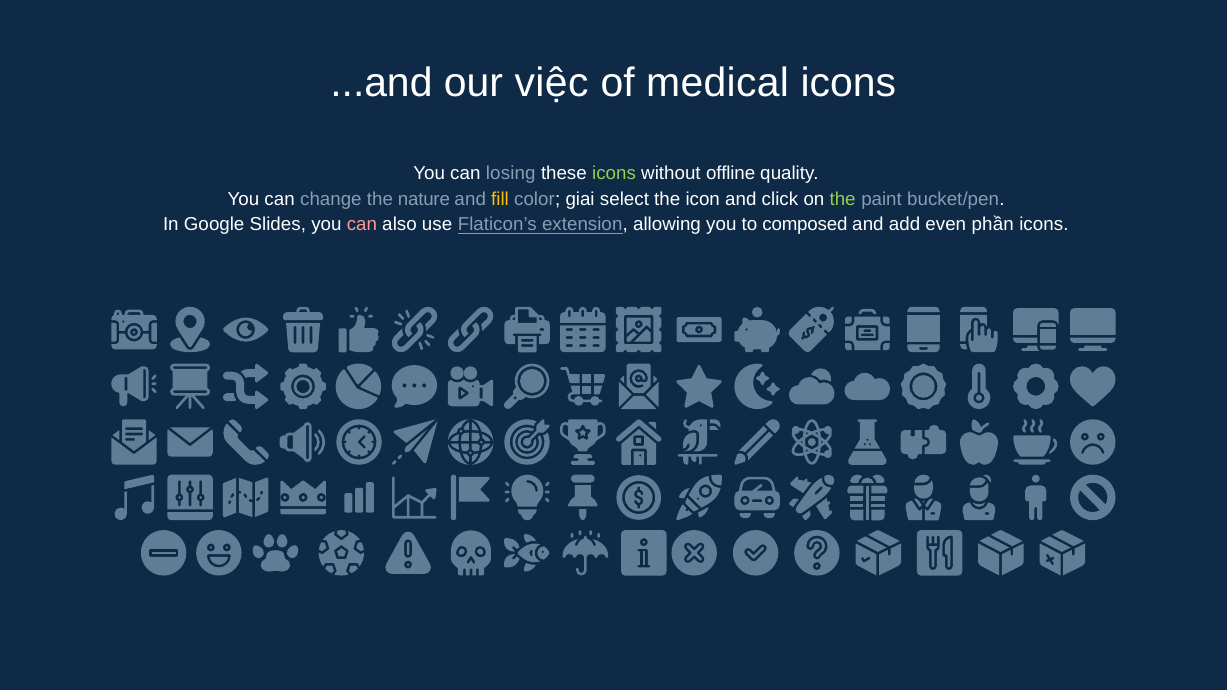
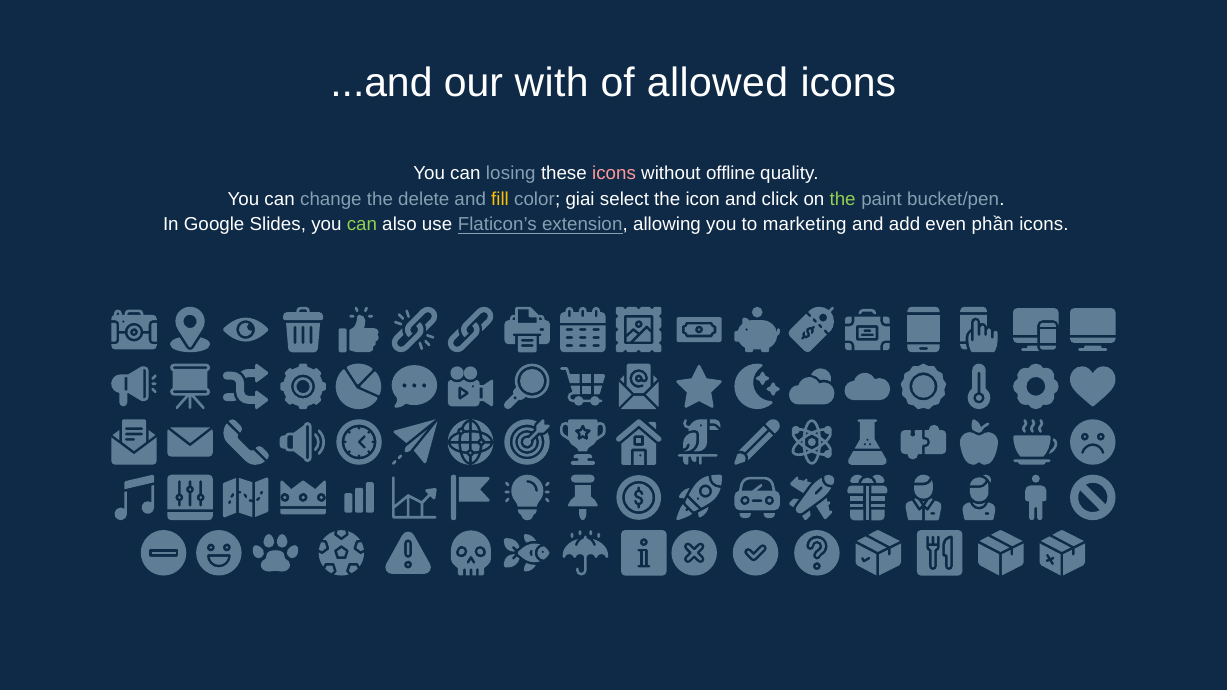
việc: việc -> with
medical: medical -> allowed
icons at (614, 173) colour: light green -> pink
nature: nature -> delete
can at (362, 225) colour: pink -> light green
composed: composed -> marketing
